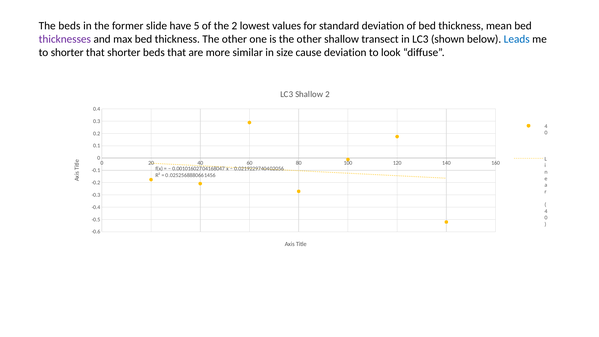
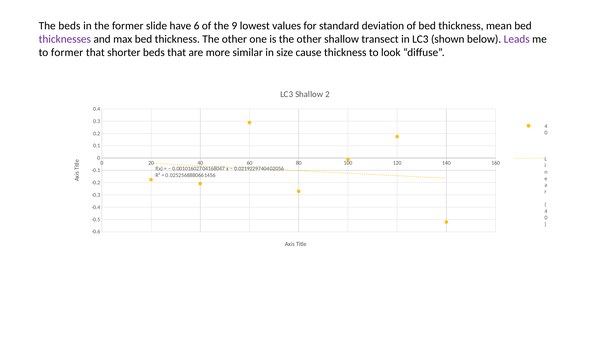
5: 5 -> 6
the 2: 2 -> 9
Leads colour: blue -> purple
to shorter: shorter -> former
cause deviation: deviation -> thickness
